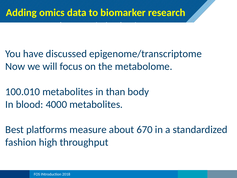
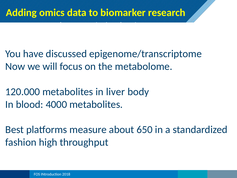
100.010: 100.010 -> 120.000
than: than -> liver
670: 670 -> 650
